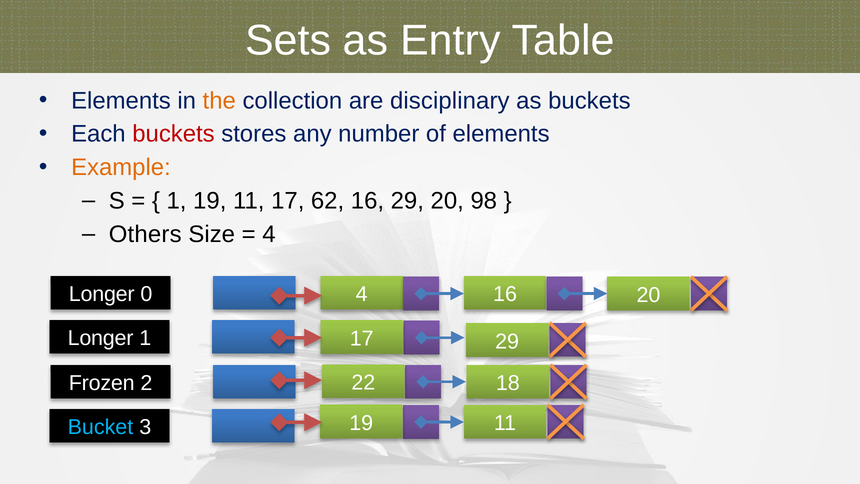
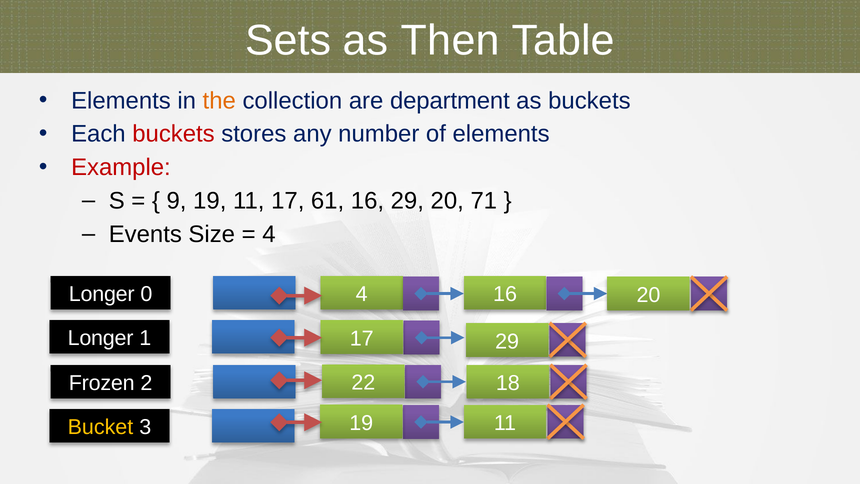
Entry: Entry -> Then
disciplinary: disciplinary -> department
Example colour: orange -> red
1 at (176, 201): 1 -> 9
62: 62 -> 61
98: 98 -> 71
Others: Others -> Events
Bucket colour: light blue -> yellow
